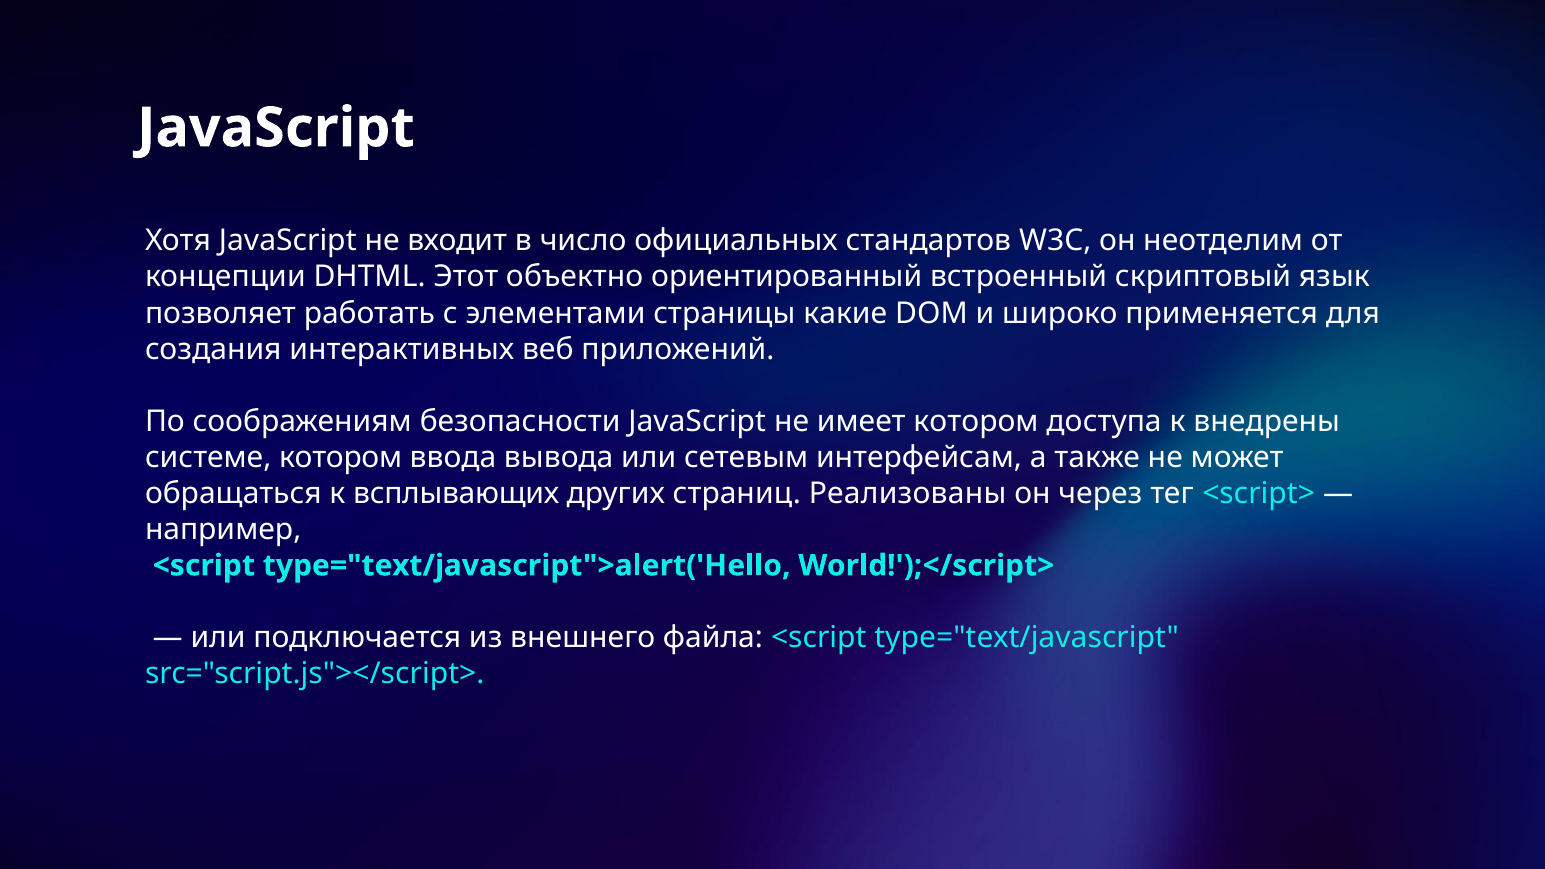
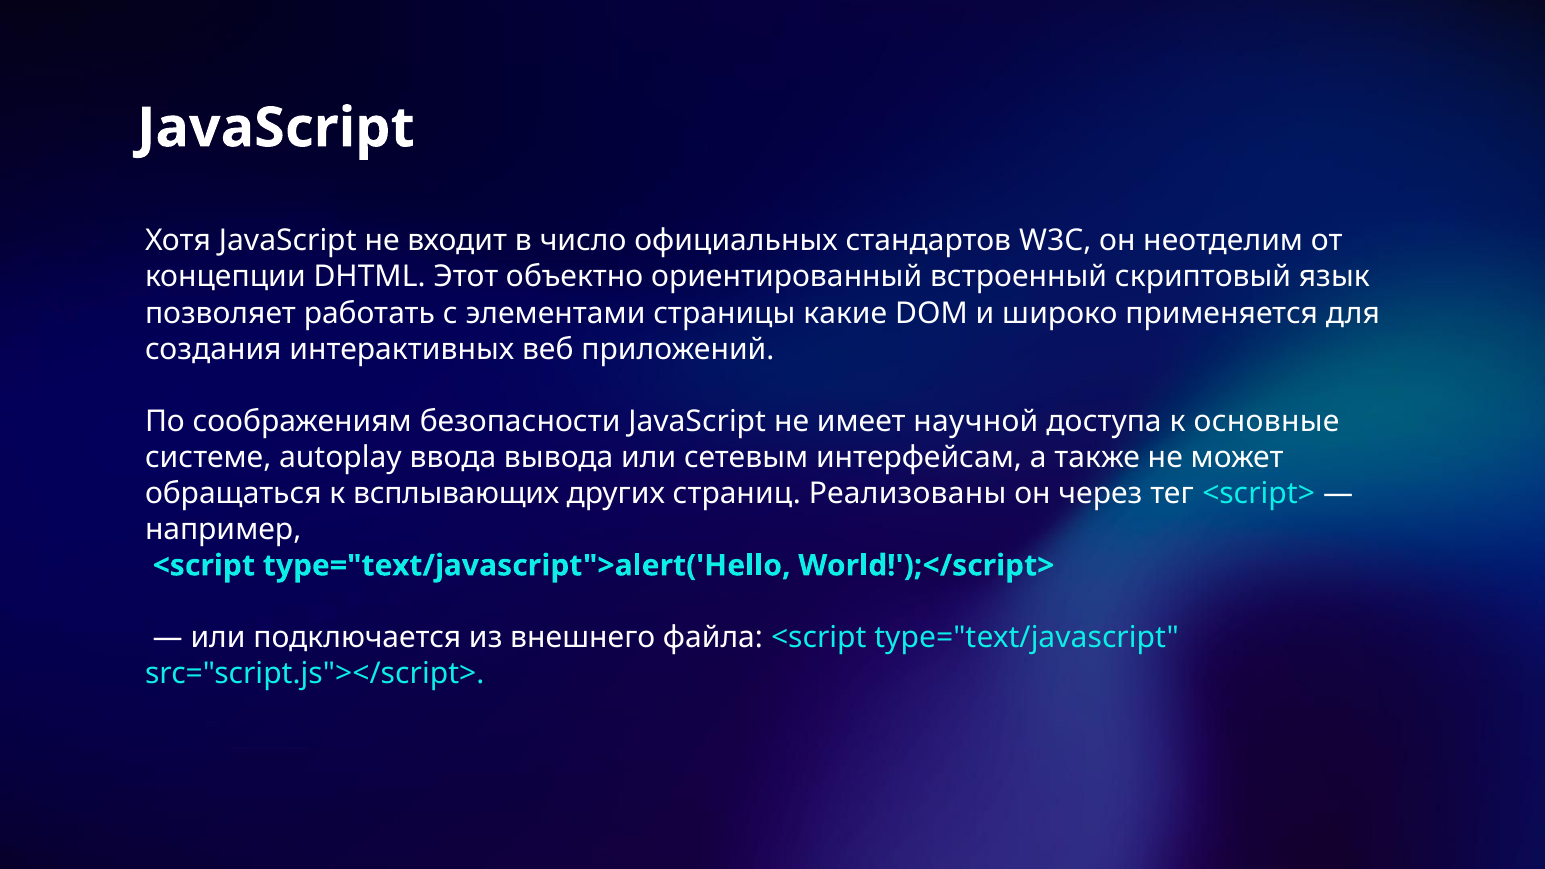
имеет котором: котором -> научной
внедрены: внедрены -> основные
системе котором: котором -> autoplay
